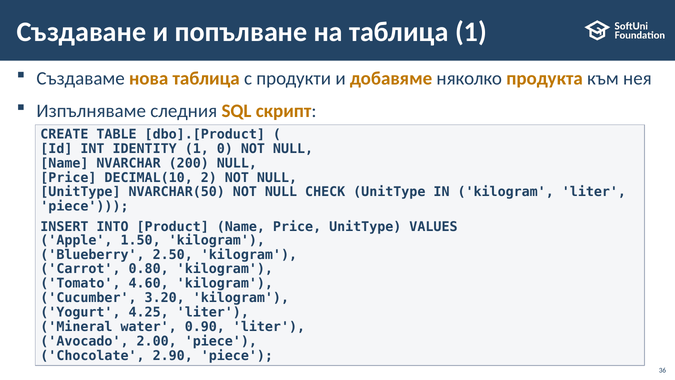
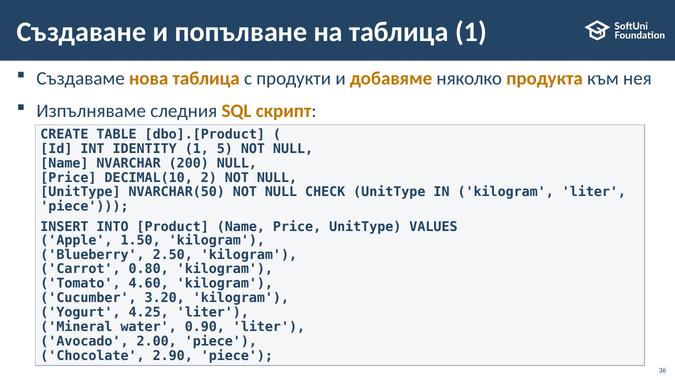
0: 0 -> 5
